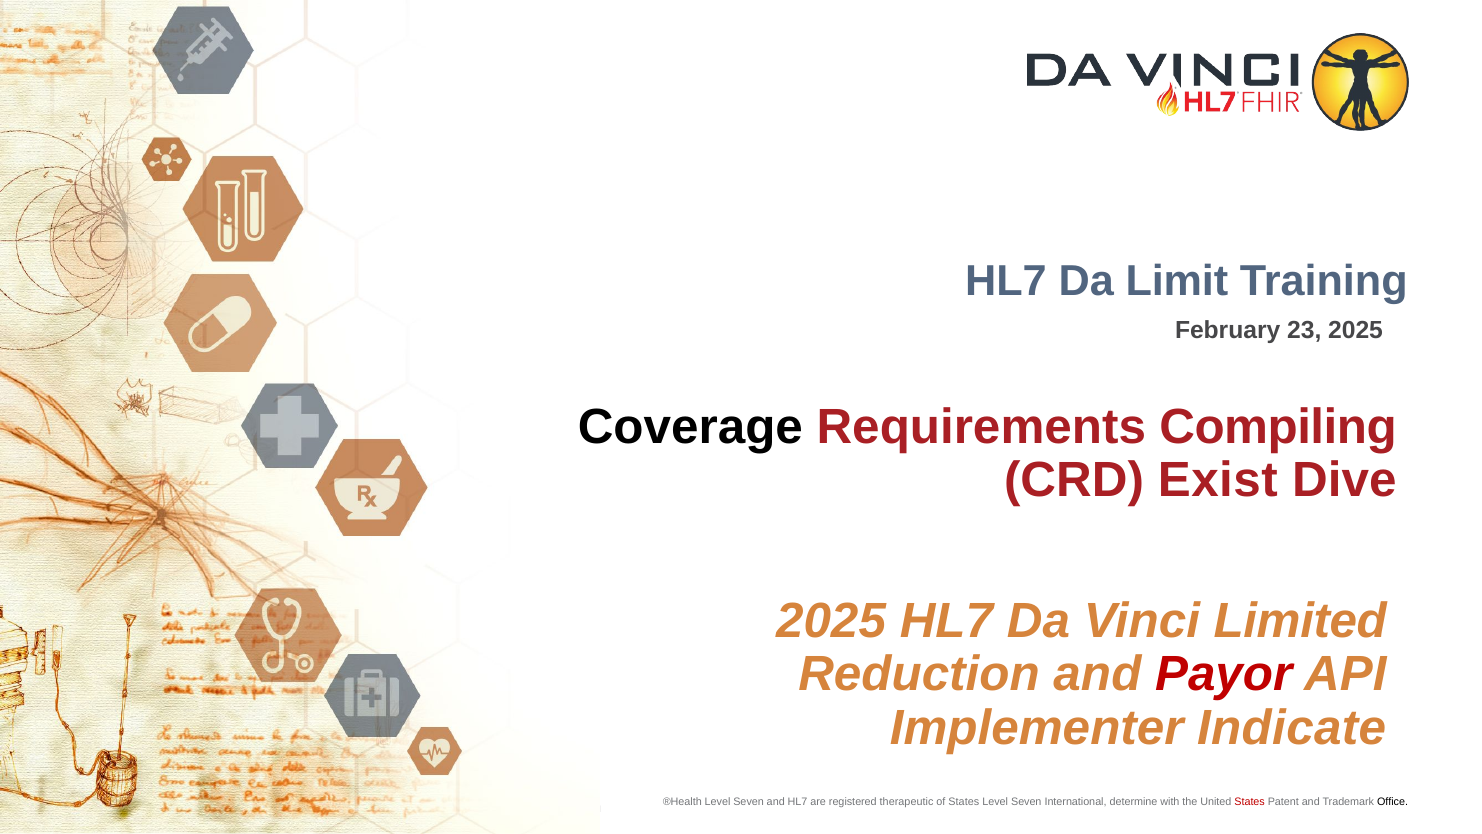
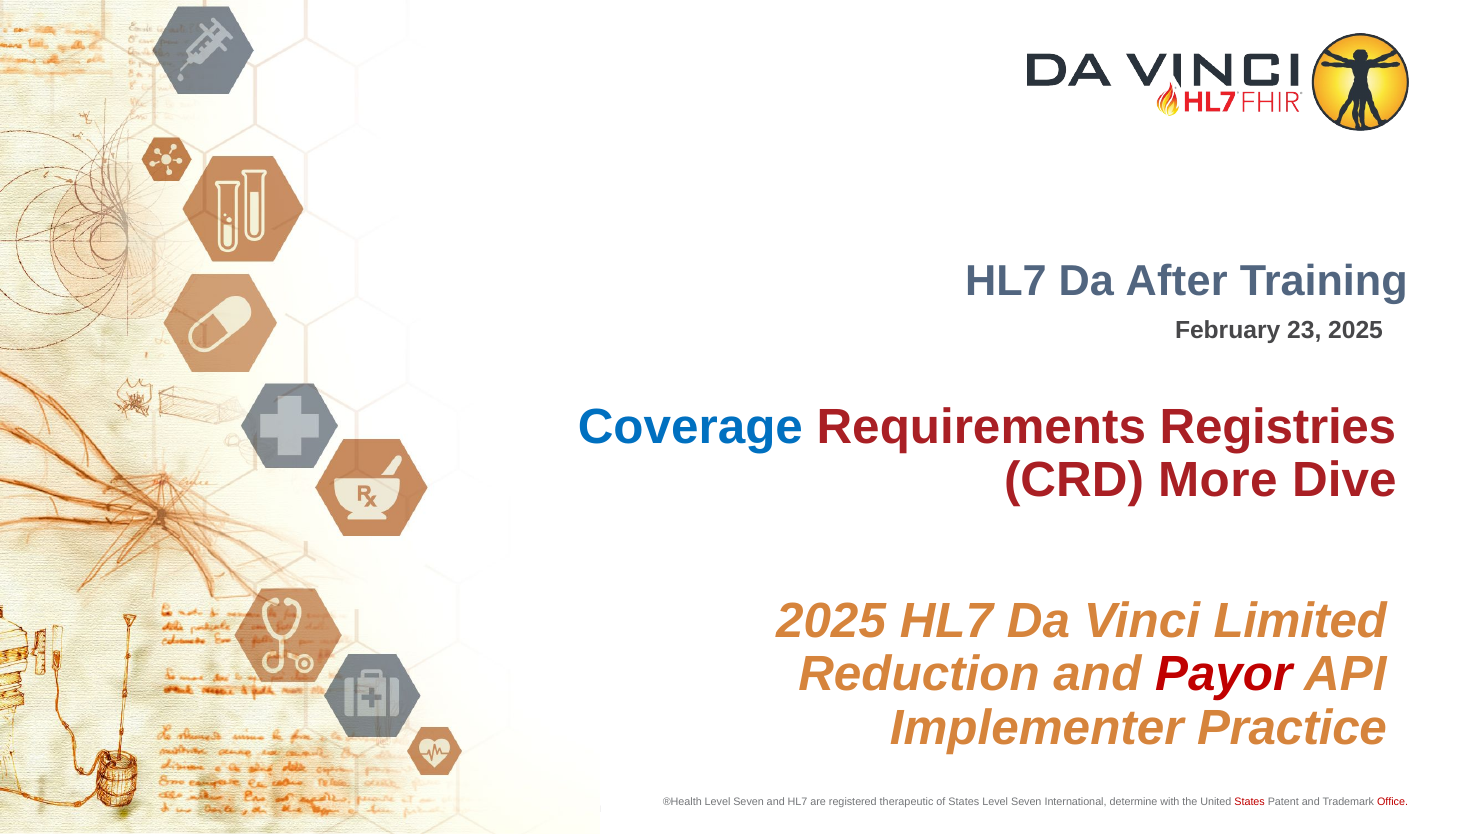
Limit: Limit -> After
Coverage colour: black -> blue
Compiling: Compiling -> Registries
Exist: Exist -> More
Indicate: Indicate -> Practice
Office colour: black -> red
